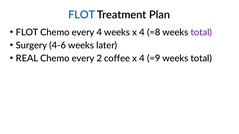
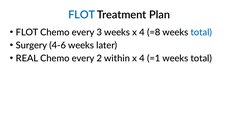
every 4: 4 -> 3
total at (201, 33) colour: purple -> blue
coffee: coffee -> within
=9: =9 -> =1
